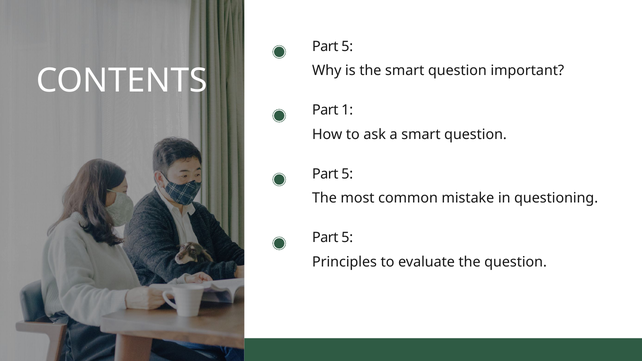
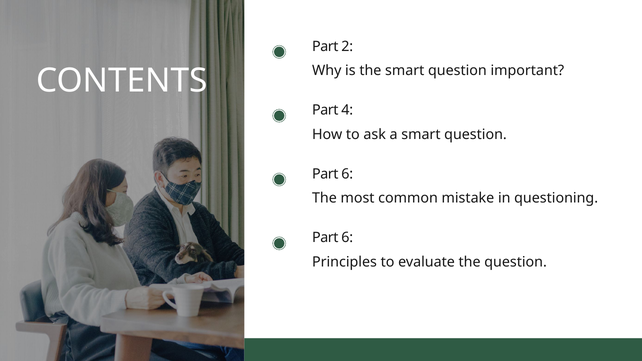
5 at (347, 46): 5 -> 2
1: 1 -> 4
5 at (347, 174): 5 -> 6
5 at (347, 238): 5 -> 6
